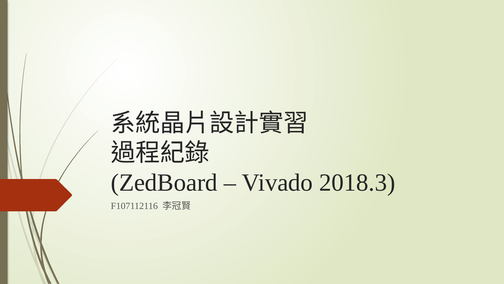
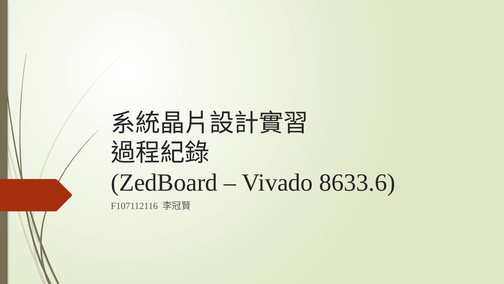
2018.3: 2018.3 -> 8633.6
